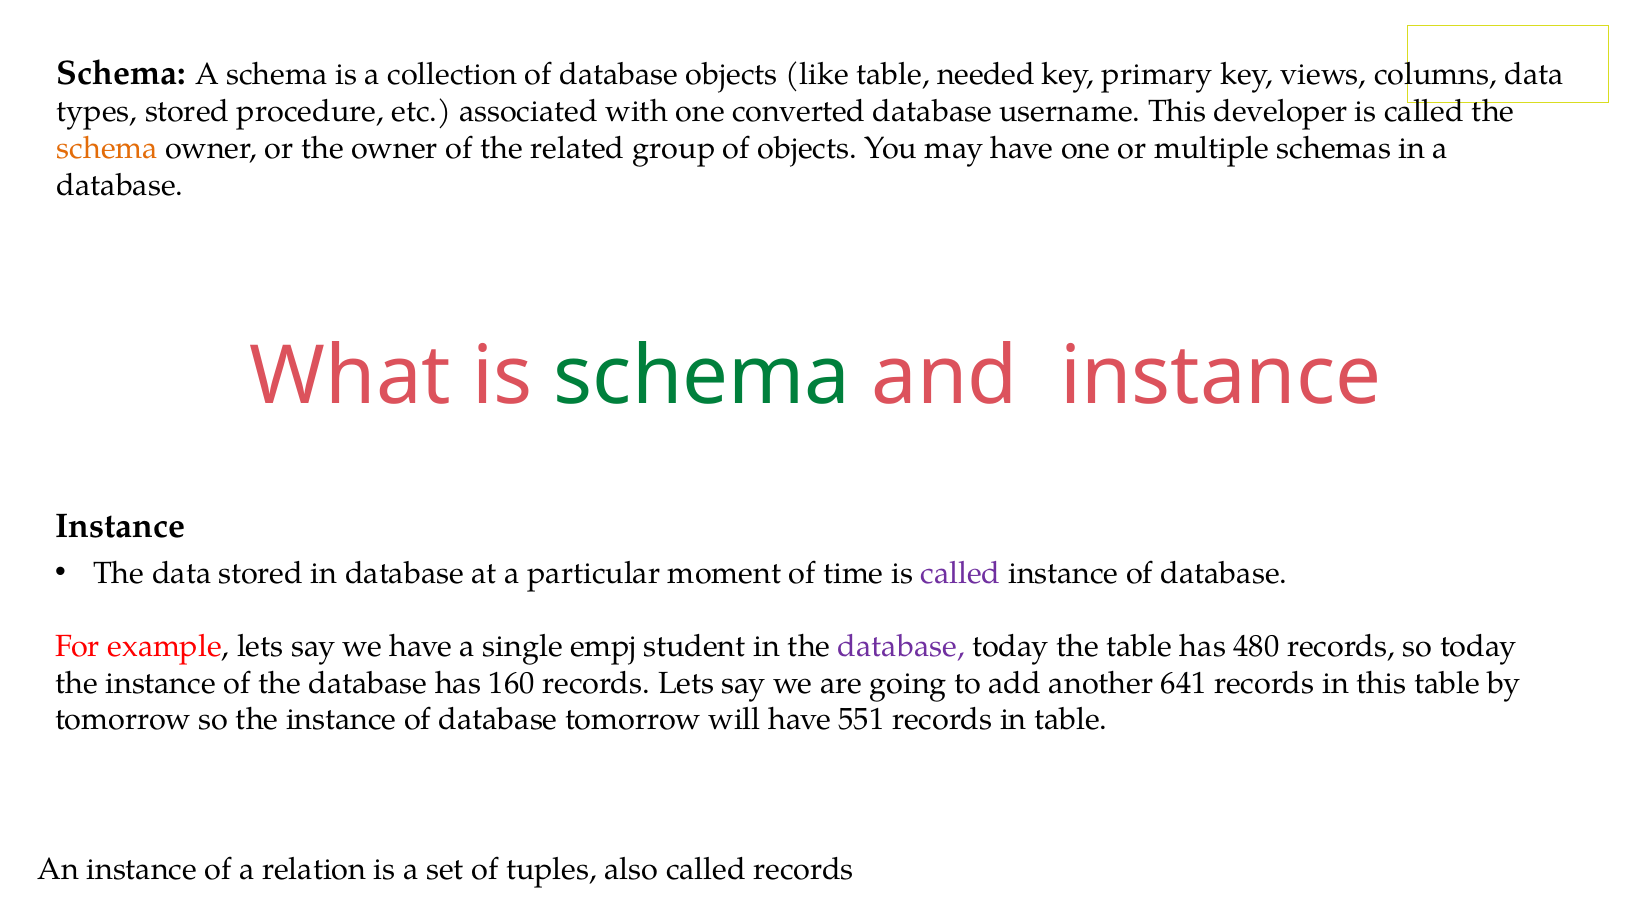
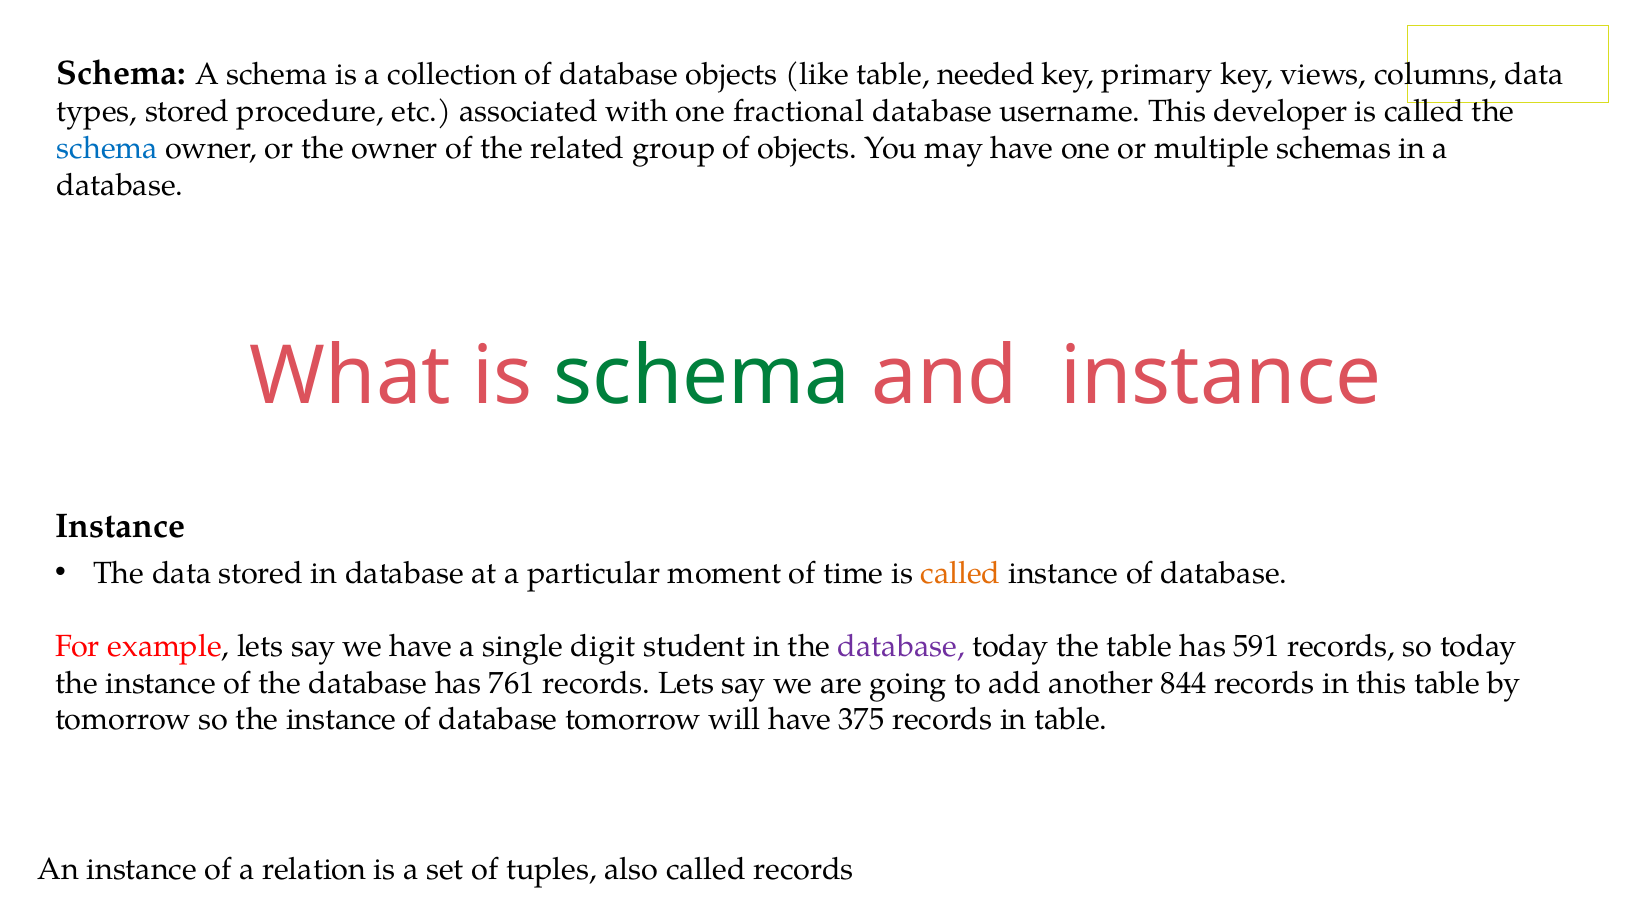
converted: converted -> fractional
schema at (108, 149) colour: orange -> blue
called at (961, 573) colour: purple -> orange
empj: empj -> digit
480: 480 -> 591
160: 160 -> 761
641: 641 -> 844
551: 551 -> 375
